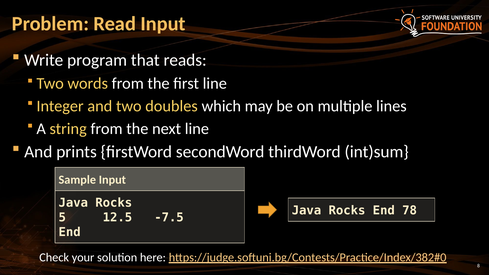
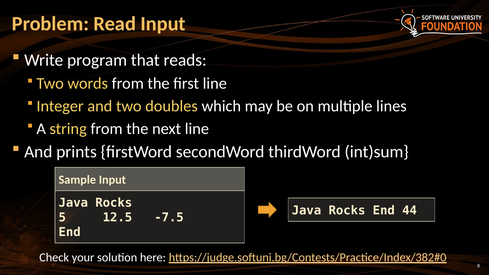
78: 78 -> 44
